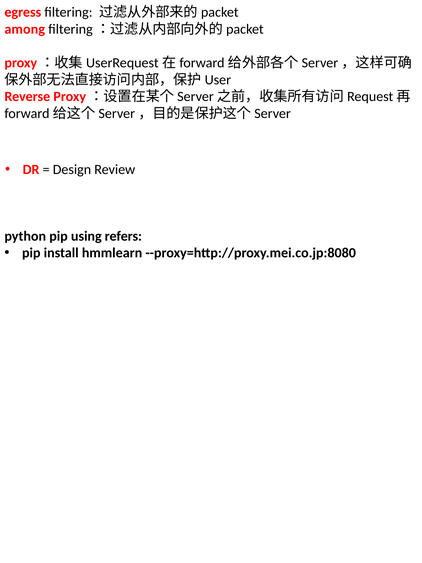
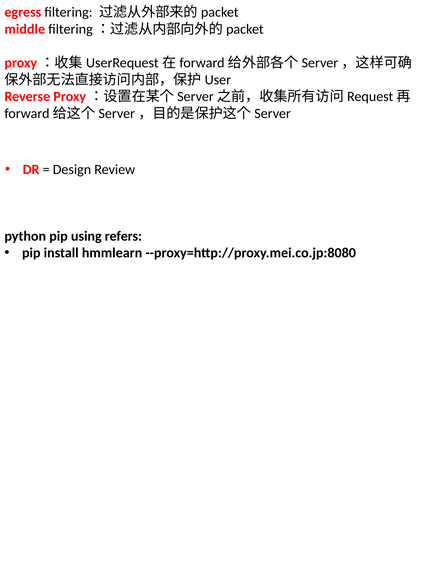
among: among -> middle
